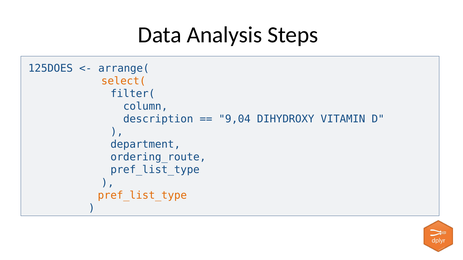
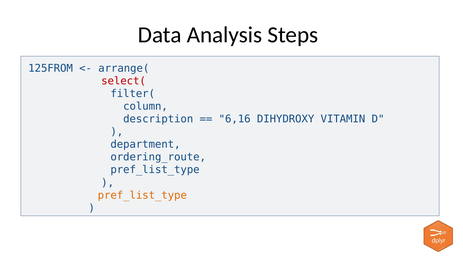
125DOES: 125DOES -> 125FROM
select( colour: orange -> red
9,04: 9,04 -> 6,16
